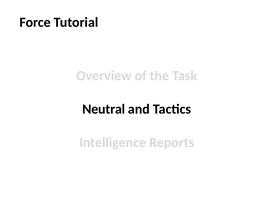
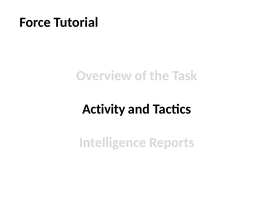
Neutral: Neutral -> Activity
